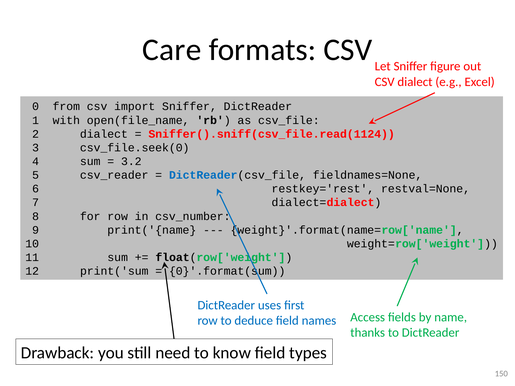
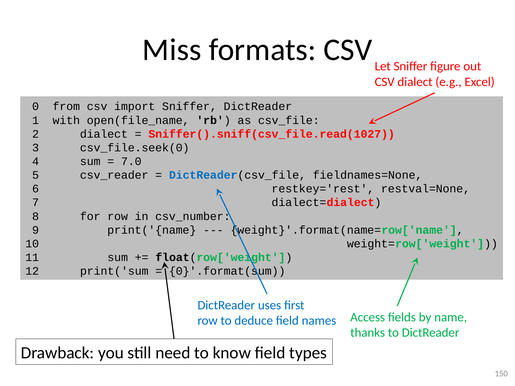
Care: Care -> Miss
Sniffer().sniff(csv_file.read(1124: Sniffer().sniff(csv_file.read(1124 -> Sniffer().sniff(csv_file.read(1027
3.2: 3.2 -> 7.0
